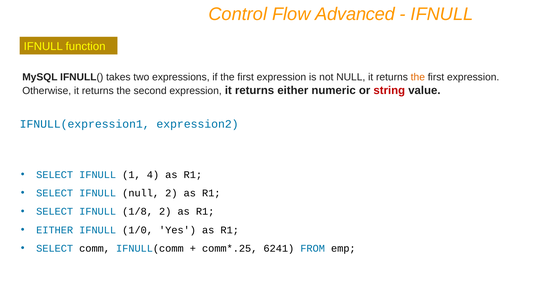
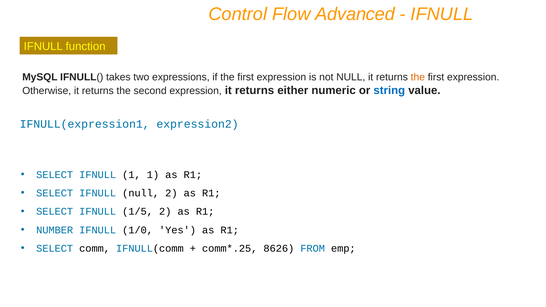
string colour: red -> blue
1 4: 4 -> 1
1/8: 1/8 -> 1/5
EITHER at (55, 230): EITHER -> NUMBER
6241: 6241 -> 8626
